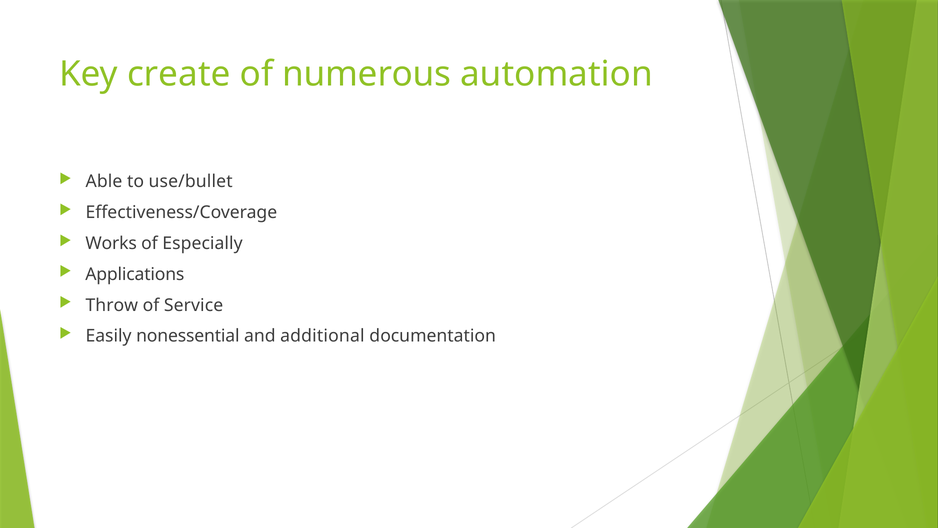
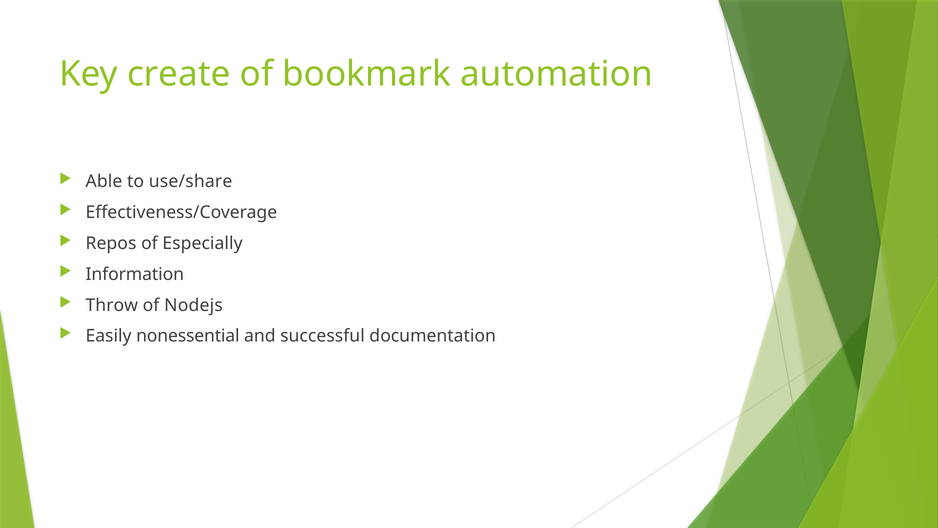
numerous: numerous -> bookmark
use/bullet: use/bullet -> use/share
Works: Works -> Repos
Applications: Applications -> Information
Service: Service -> Nodejs
additional: additional -> successful
